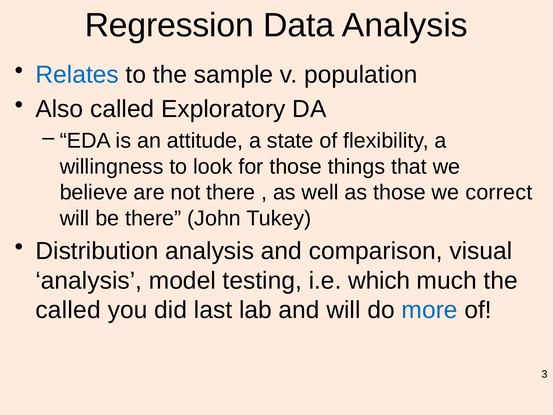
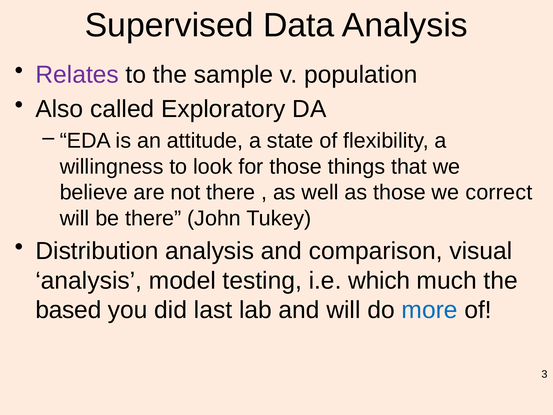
Regression: Regression -> Supervised
Relates colour: blue -> purple
called at (68, 310): called -> based
